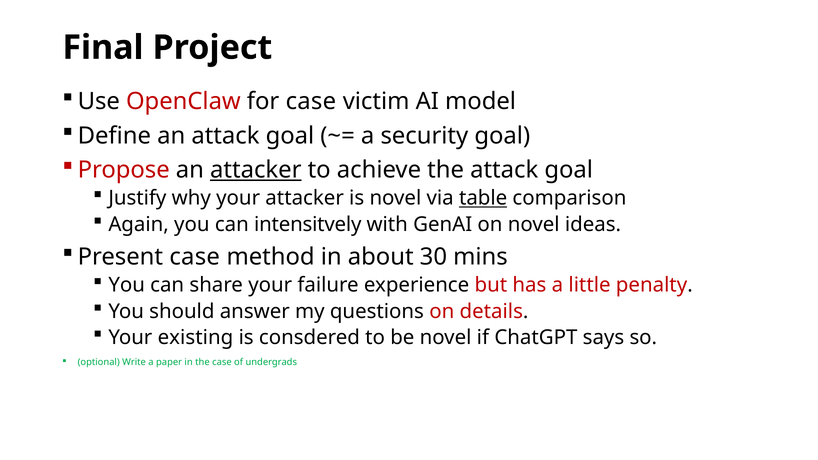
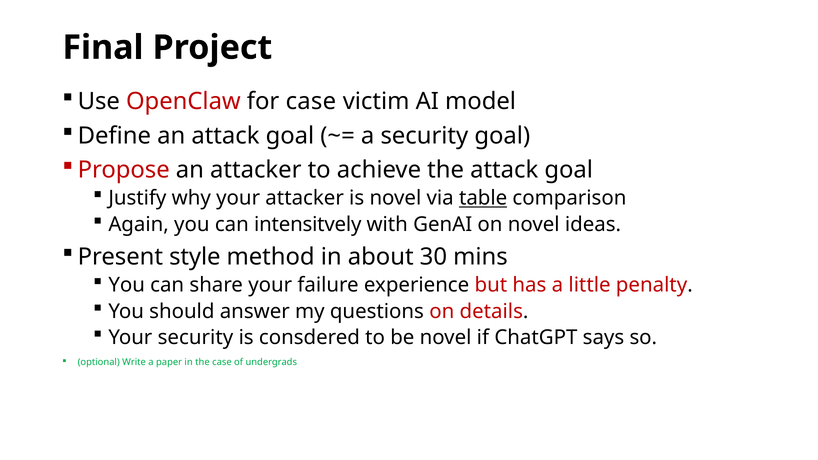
attacker at (256, 170) underline: present -> none
Present case: case -> style
Your existing: existing -> security
